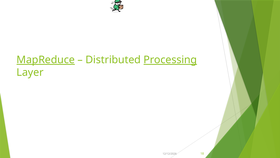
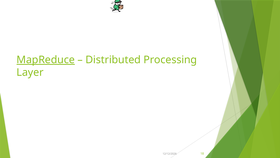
Processing underline: present -> none
